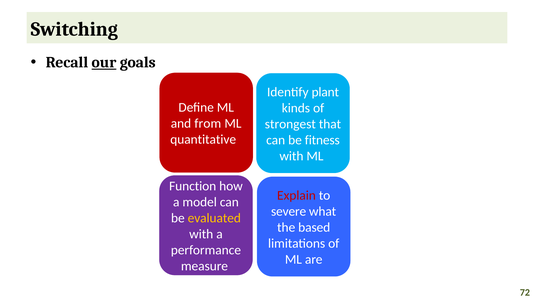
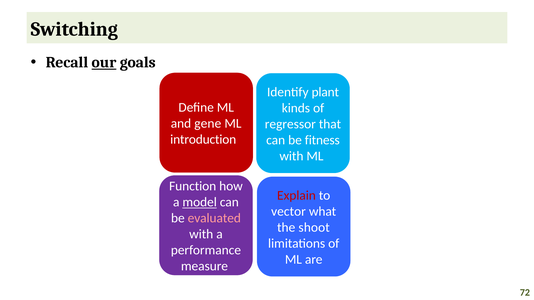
from: from -> gene
strongest: strongest -> regressor
quantitative: quantitative -> introduction
model underline: none -> present
severe: severe -> vector
evaluated colour: yellow -> pink
based: based -> shoot
